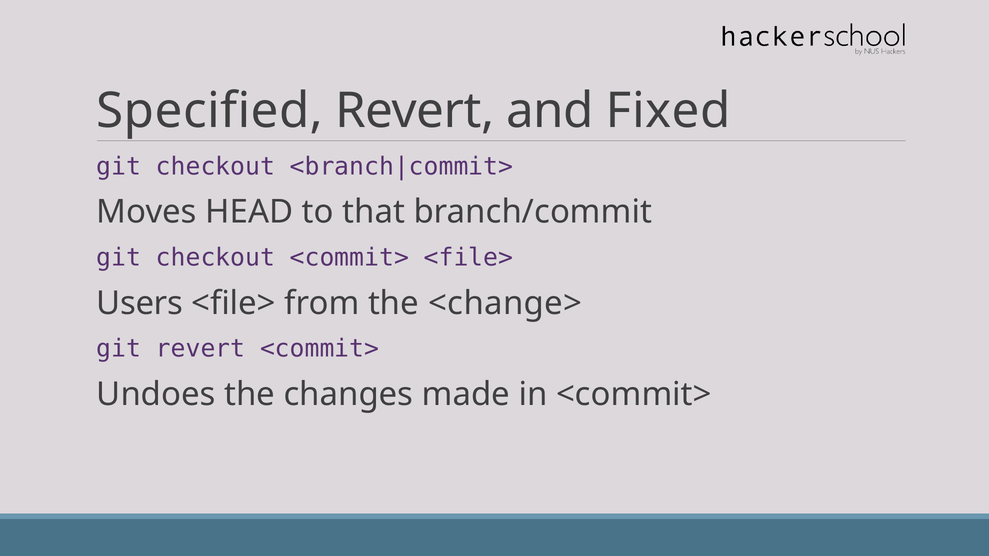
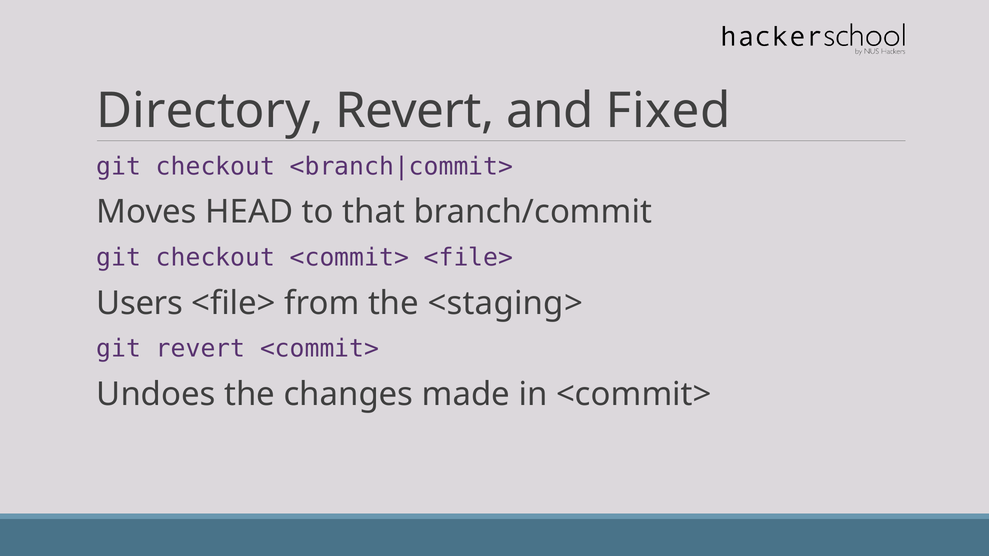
Specified: Specified -> Directory
<change>: <change> -> <staging>
